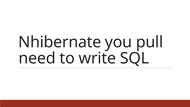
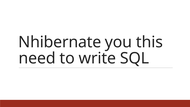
pull: pull -> this
